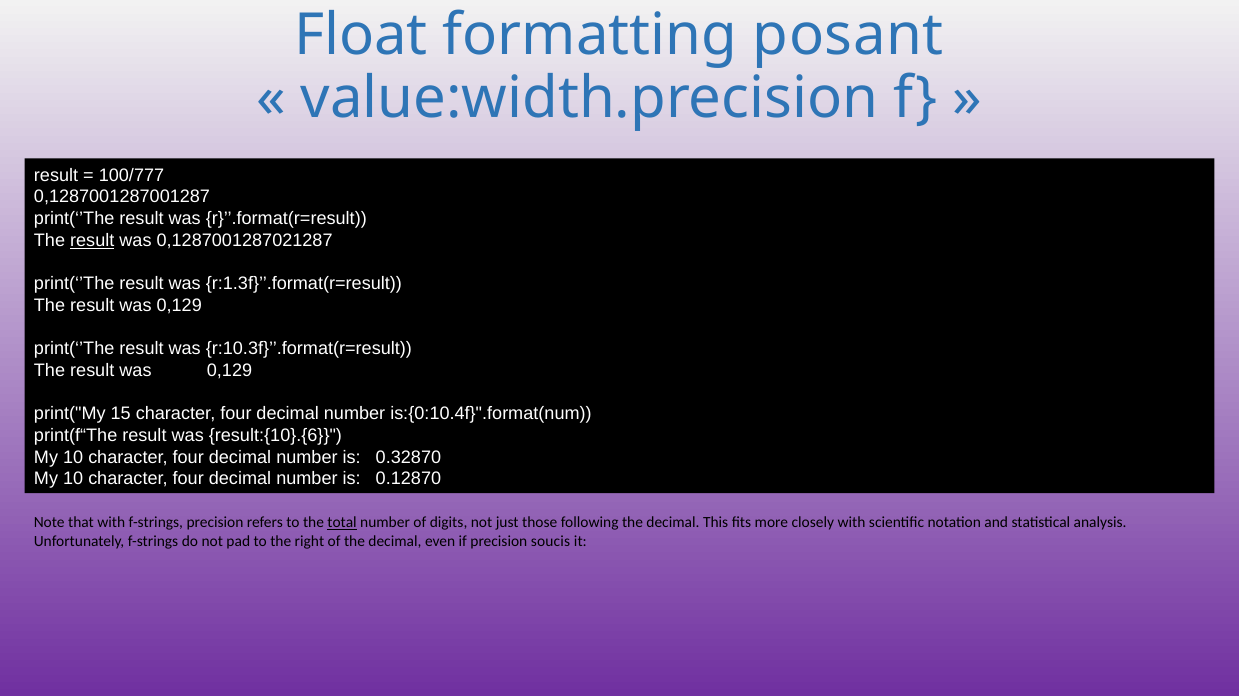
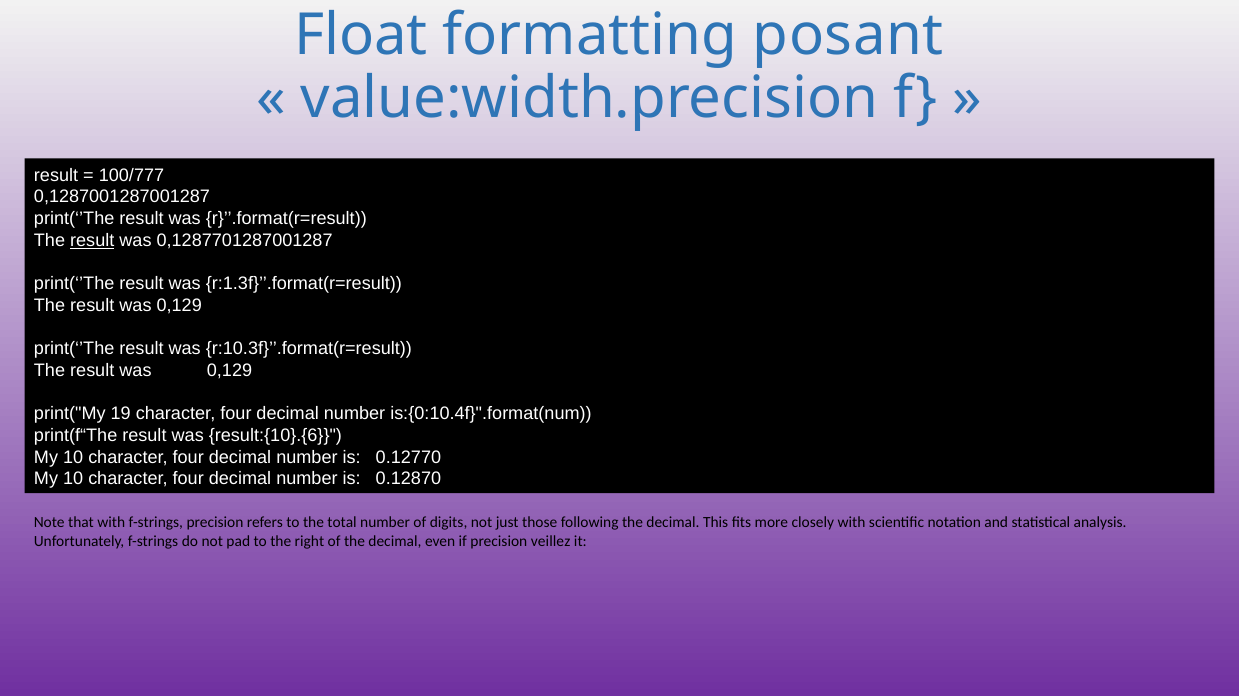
0,1287001287021287: 0,1287001287021287 -> 0,1287701287001287
15: 15 -> 19
0.32870: 0.32870 -> 0.12770
total underline: present -> none
soucis: soucis -> veillez
